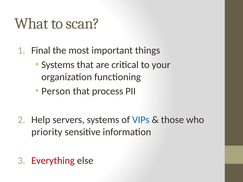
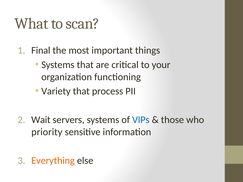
Person: Person -> Variety
Help: Help -> Wait
Everything colour: red -> orange
